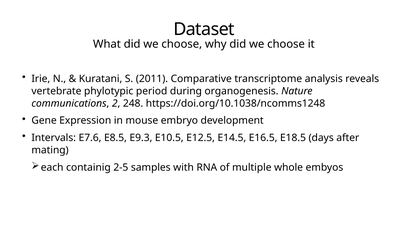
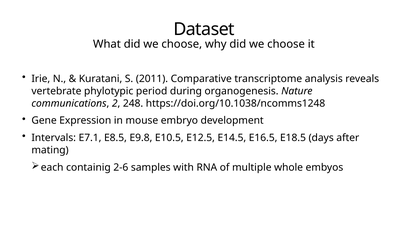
E7.6: E7.6 -> E7.1
E9.3: E9.3 -> E9.8
2-5: 2-5 -> 2-6
